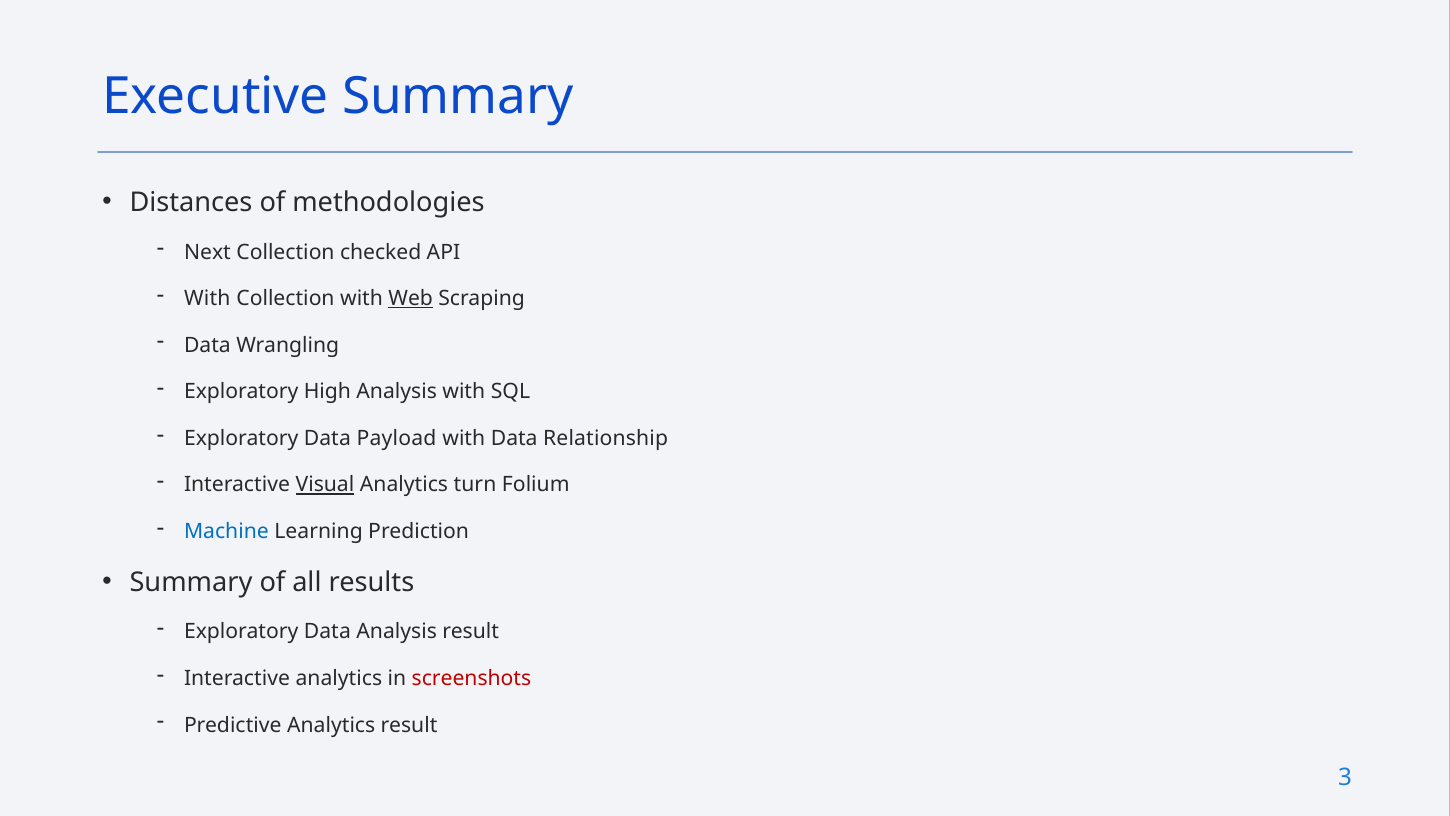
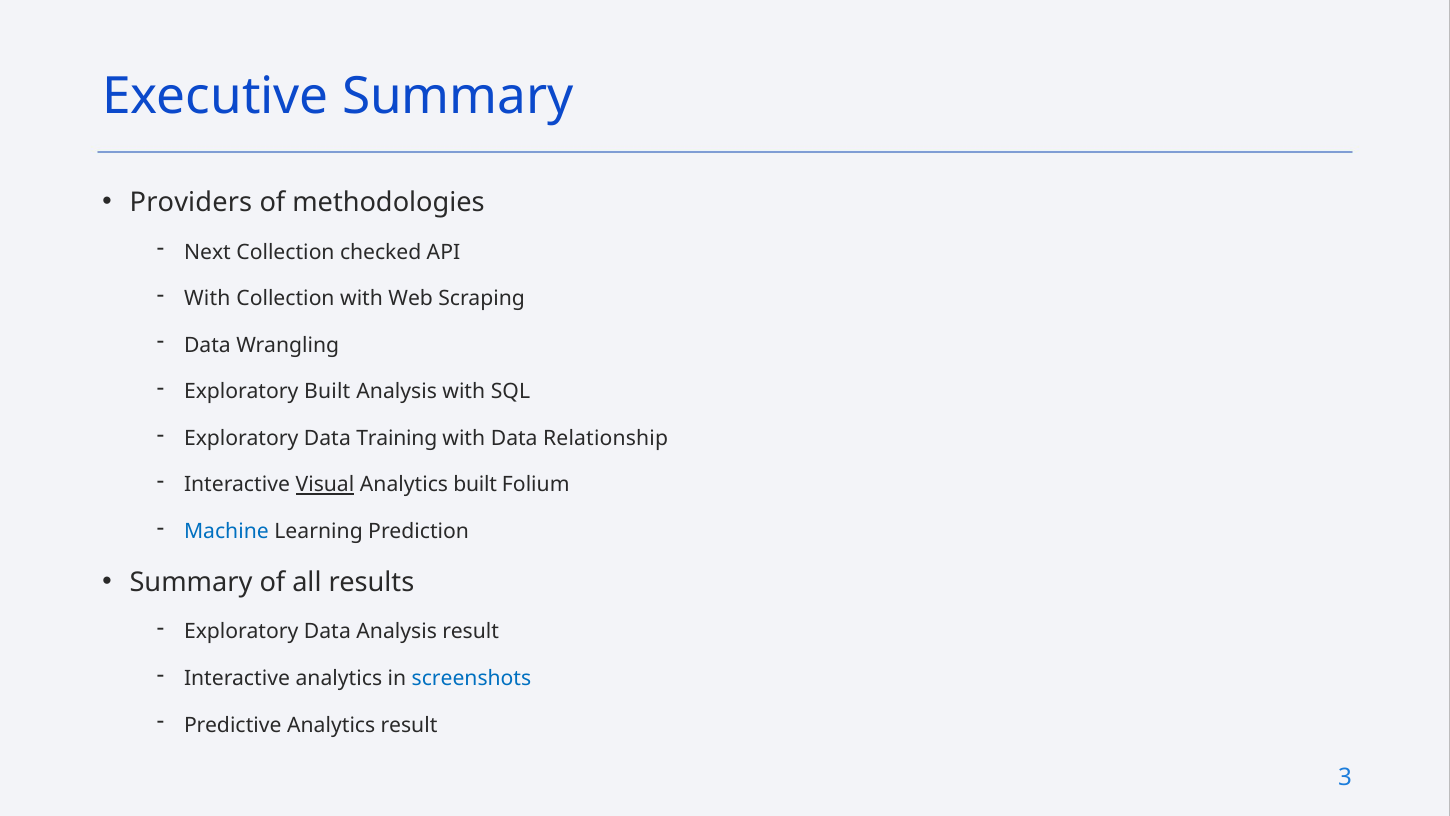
Distances: Distances -> Providers
Web underline: present -> none
Exploratory High: High -> Built
Payload: Payload -> Training
Analytics turn: turn -> built
screenshots colour: red -> blue
